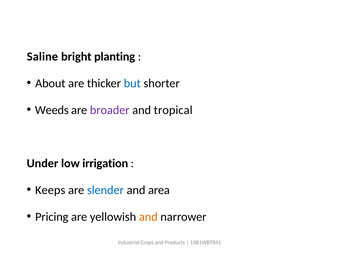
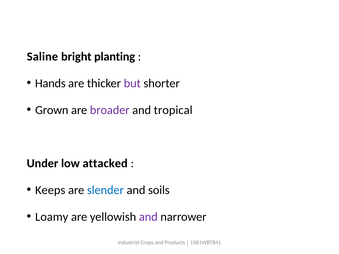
About: About -> Hands
but colour: blue -> purple
Weeds: Weeds -> Grown
irrigation: irrigation -> attacked
area: area -> soils
Pricing: Pricing -> Loamy
and at (148, 217) colour: orange -> purple
